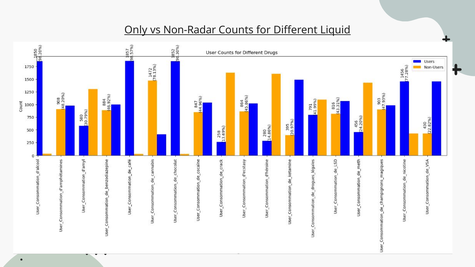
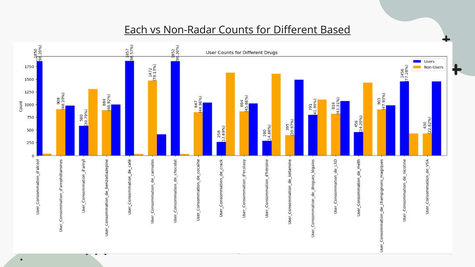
Only: Only -> Each
Liquid: Liquid -> Based
